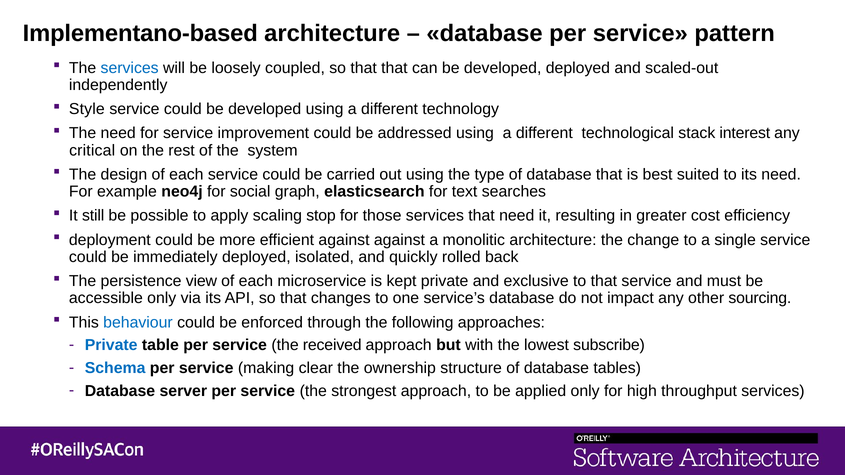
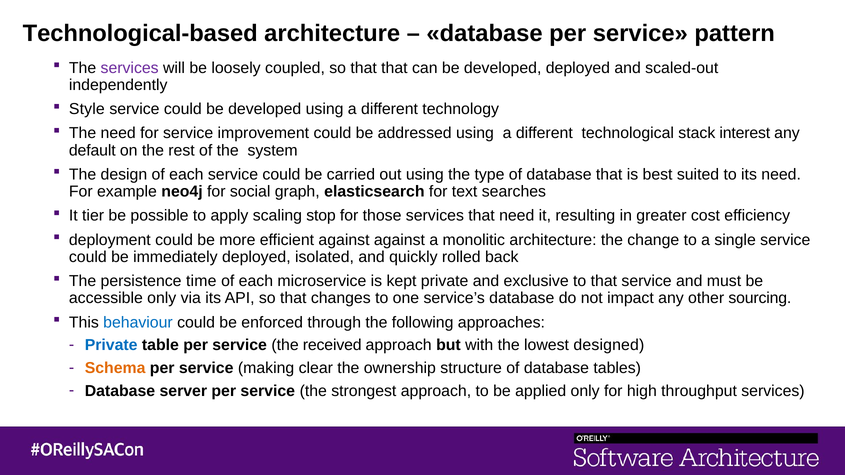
Implementano-based: Implementano-based -> Technological-based
services at (130, 68) colour: blue -> purple
critical: critical -> default
still: still -> tier
view: view -> time
subscribe: subscribe -> designed
Schema colour: blue -> orange
